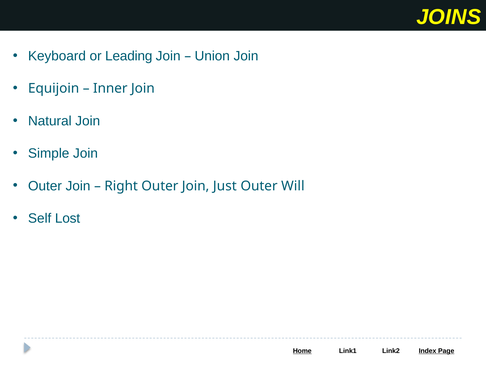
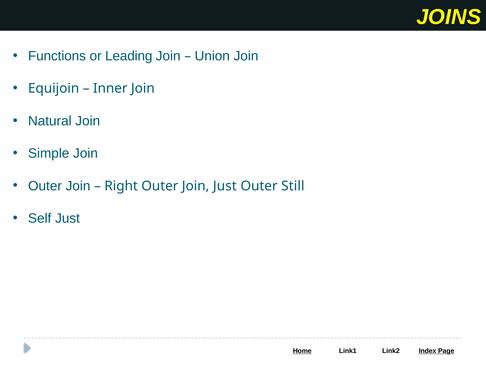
Keyboard: Keyboard -> Functions
Will: Will -> Still
Self Lost: Lost -> Just
